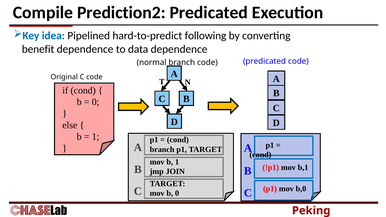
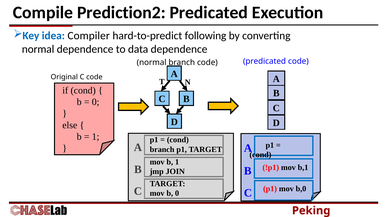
Pipelined: Pipelined -> Compiler
benefit at (38, 49): benefit -> normal
